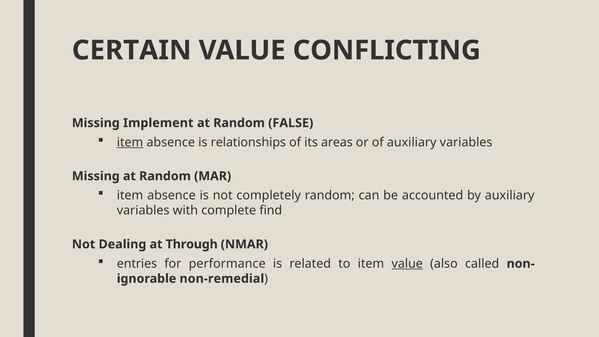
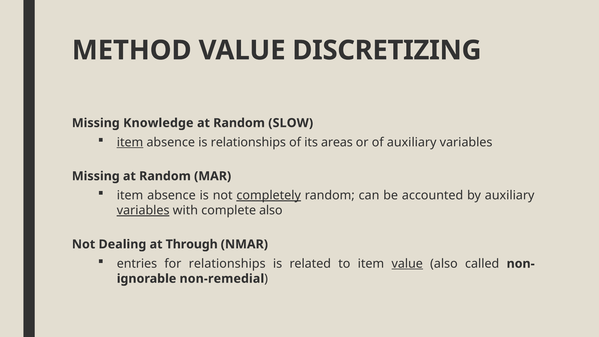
CERTAIN: CERTAIN -> METHOD
CONFLICTING: CONFLICTING -> DISCRETIZING
Implement: Implement -> Knowledge
FALSE: FALSE -> SLOW
completely underline: none -> present
variables at (143, 210) underline: none -> present
complete find: find -> also
for performance: performance -> relationships
